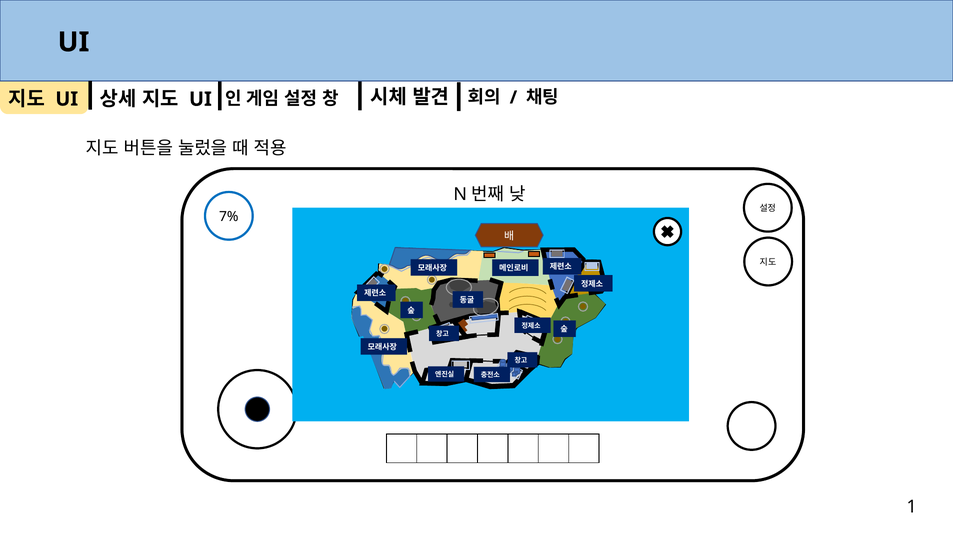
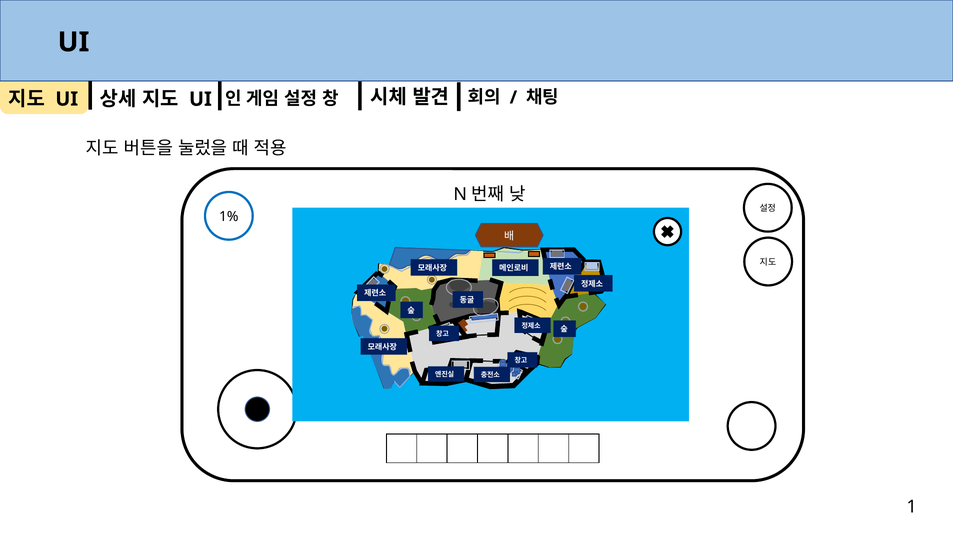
7%: 7% -> 1%
